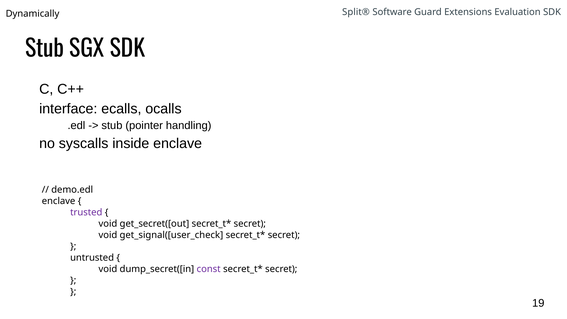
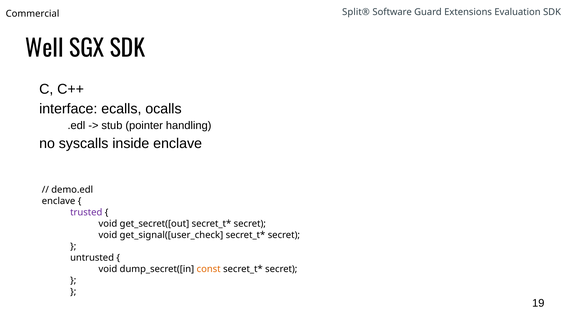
Dynamically: Dynamically -> Commercial
Stub at (44, 49): Stub -> Well
const colour: purple -> orange
